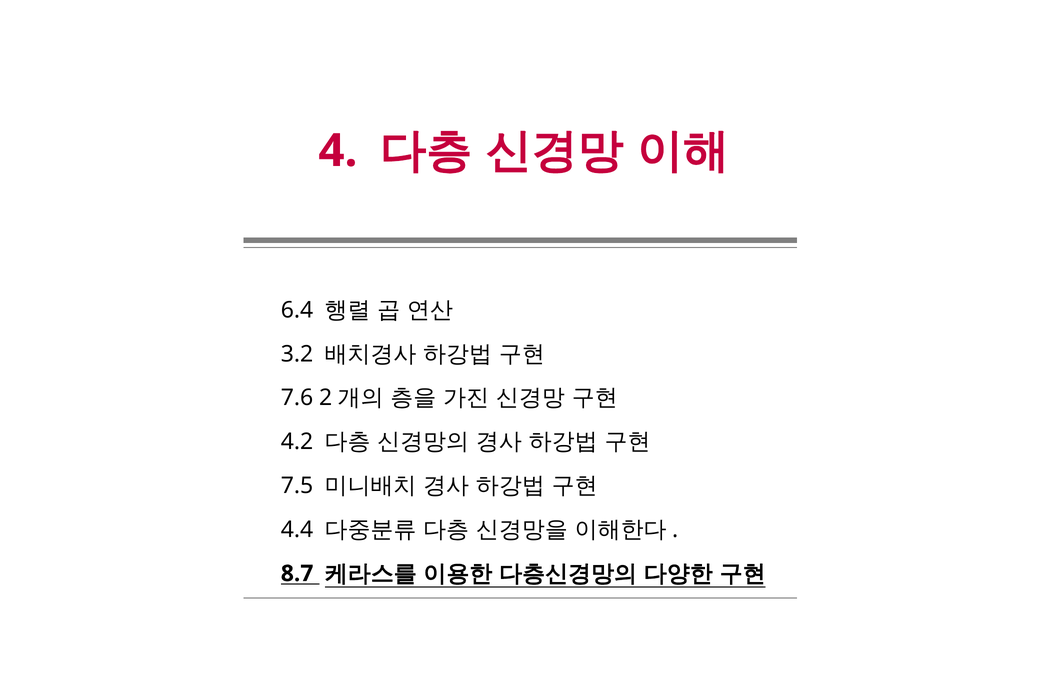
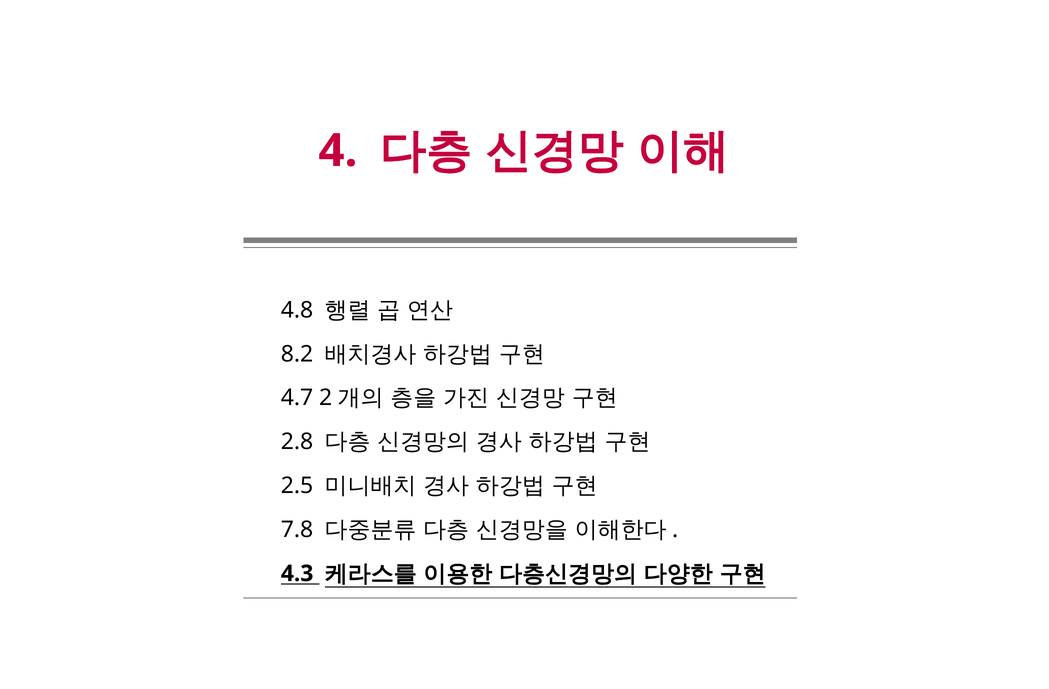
6.4: 6.4 -> 4.8
3.2: 3.2 -> 8.2
7.6: 7.6 -> 4.7
4.2: 4.2 -> 2.8
7.5: 7.5 -> 2.5
4.4: 4.4 -> 7.8
8.7: 8.7 -> 4.3
